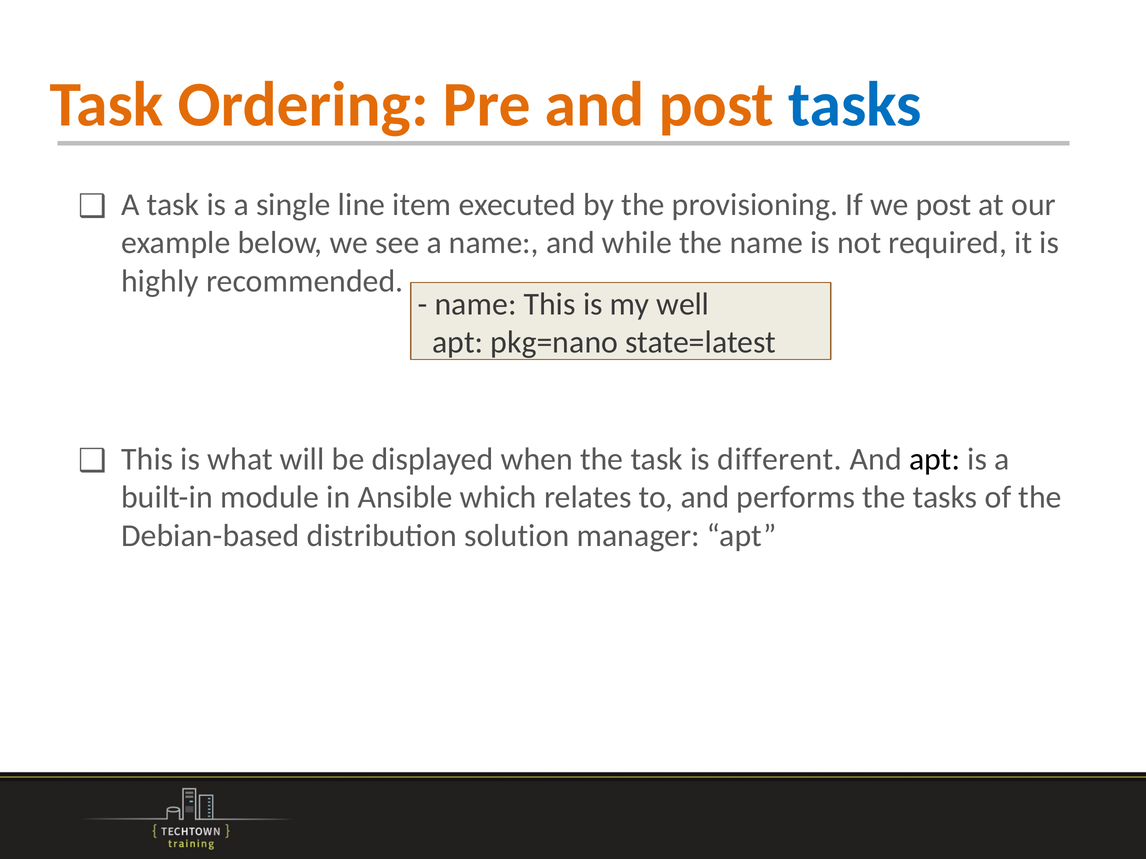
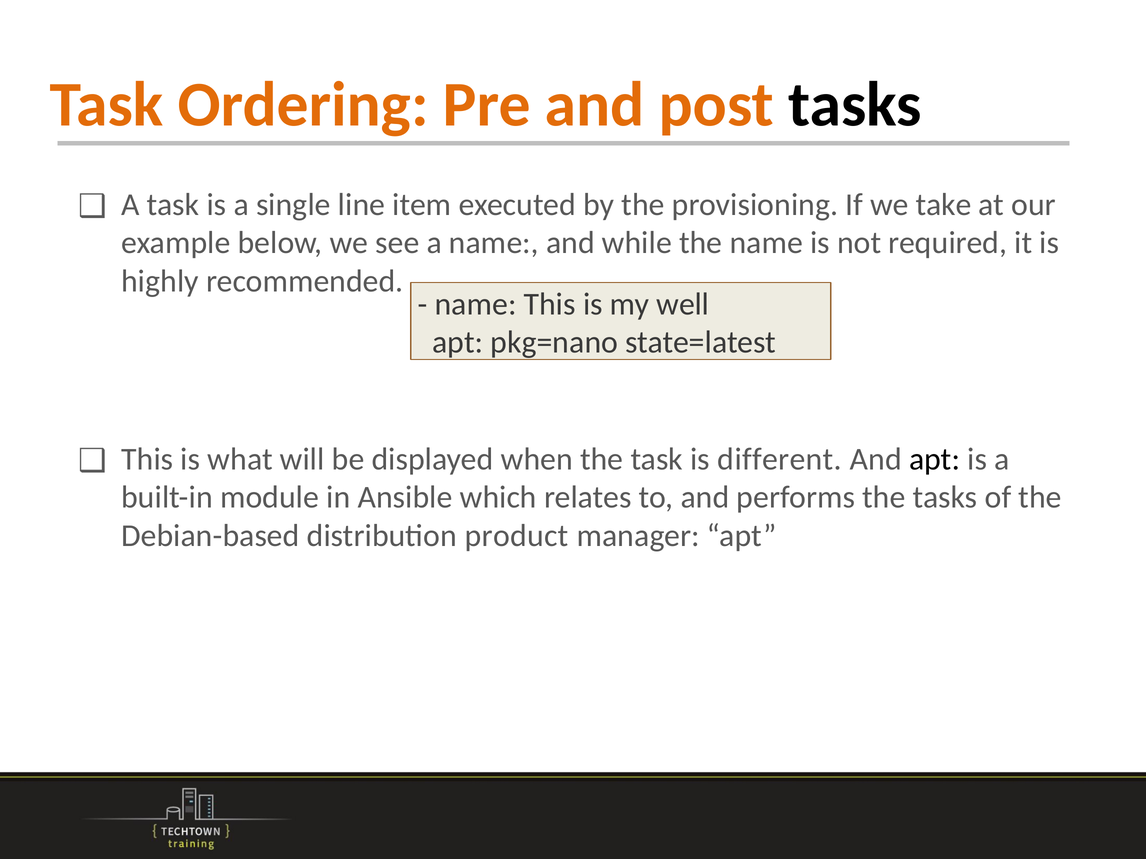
tasks at (855, 105) colour: blue -> black
we post: post -> take
solution: solution -> product
